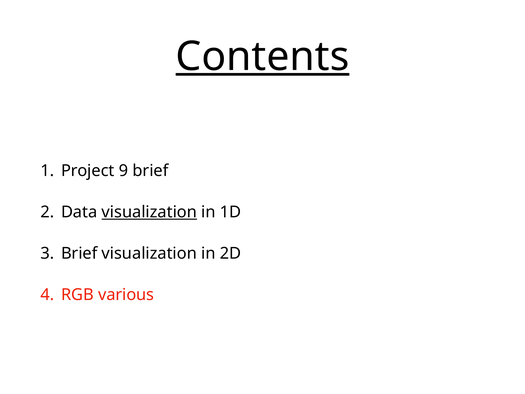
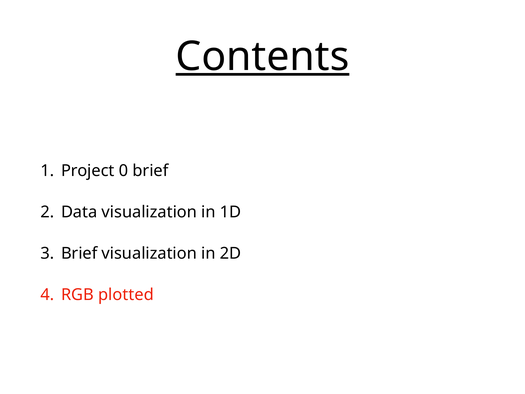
9: 9 -> 0
visualization at (149, 212) underline: present -> none
various: various -> plotted
